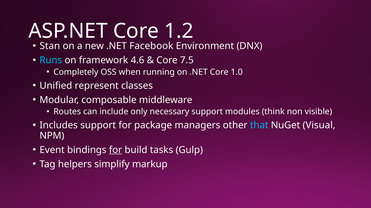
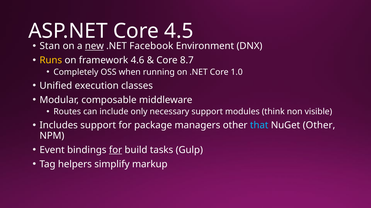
1.2: 1.2 -> 4.5
new underline: none -> present
Runs colour: light blue -> yellow
7.5: 7.5 -> 8.7
represent: represent -> execution
NuGet Visual: Visual -> Other
